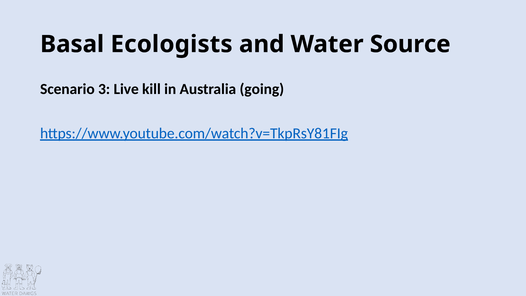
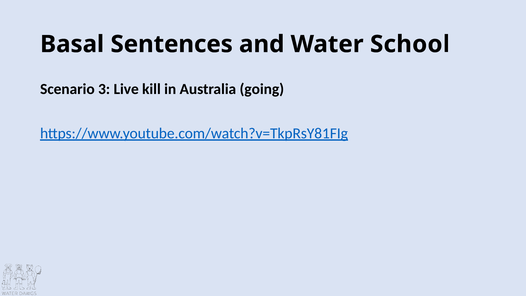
Ecologists: Ecologists -> Sentences
Source: Source -> School
